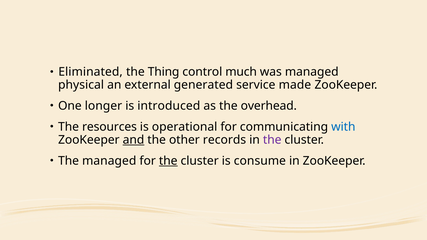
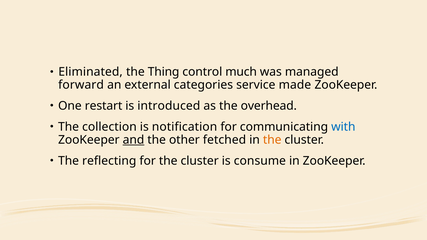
physical: physical -> forward
generated: generated -> categories
longer: longer -> restart
resources: resources -> collection
operational: operational -> notification
records: records -> fetched
the at (272, 140) colour: purple -> orange
The managed: managed -> reflecting
the at (168, 161) underline: present -> none
